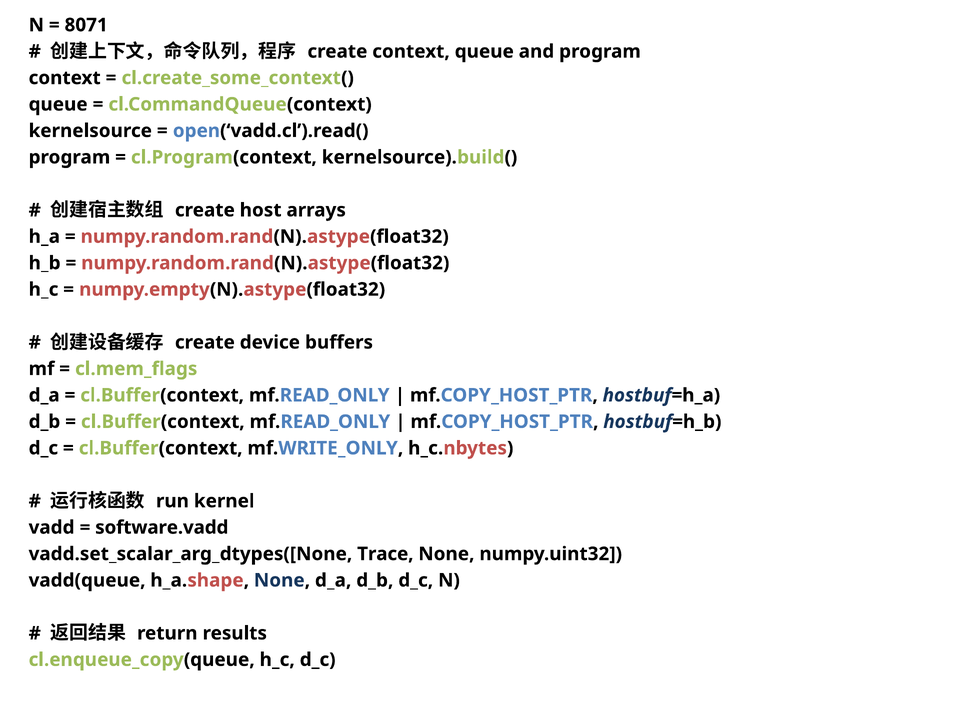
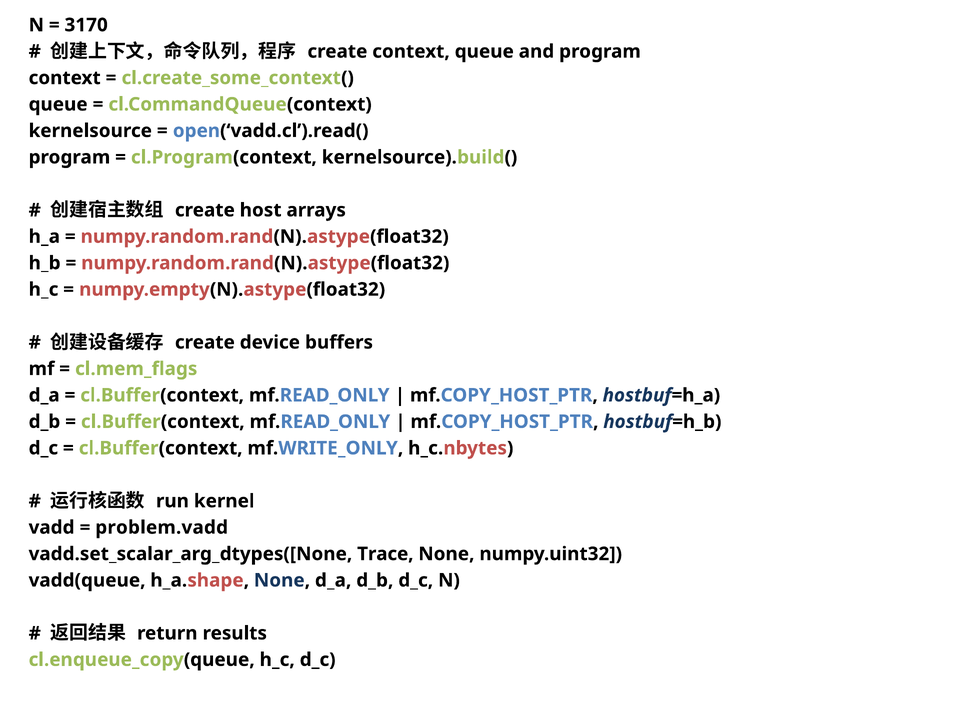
8071: 8071 -> 3170
software.vadd: software.vadd -> problem.vadd
